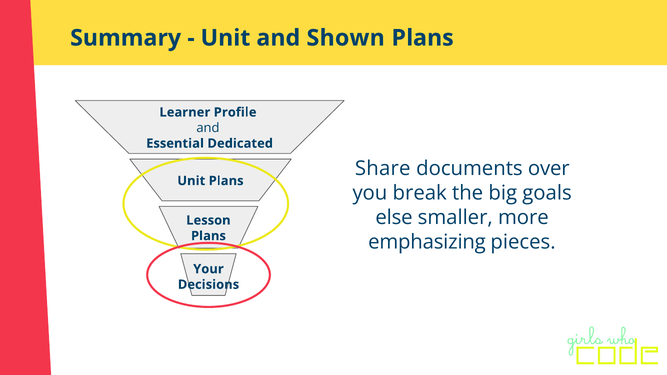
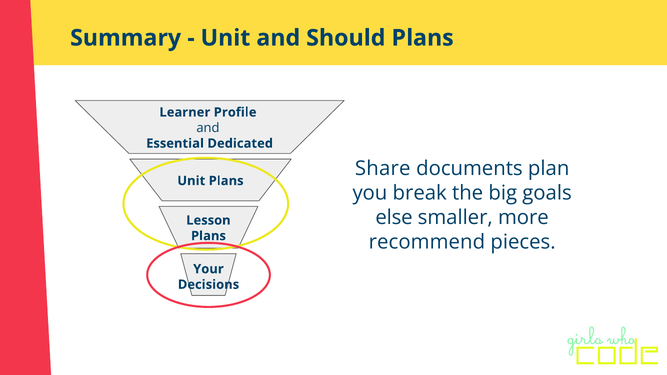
Shown: Shown -> Should
over: over -> plan
emphasizing: emphasizing -> recommend
